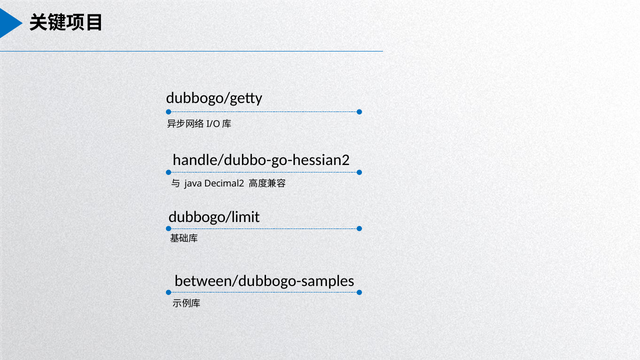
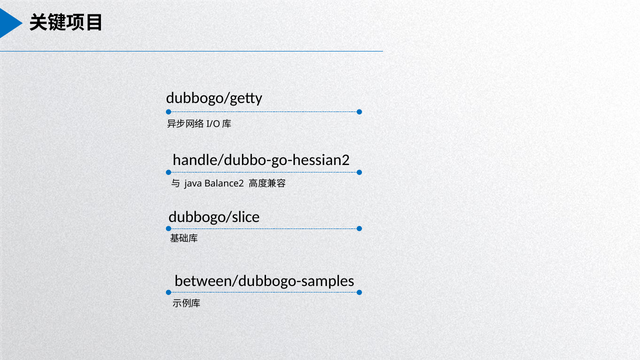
Decimal2: Decimal2 -> Balance2
dubbogo/limit: dubbogo/limit -> dubbogo/slice
